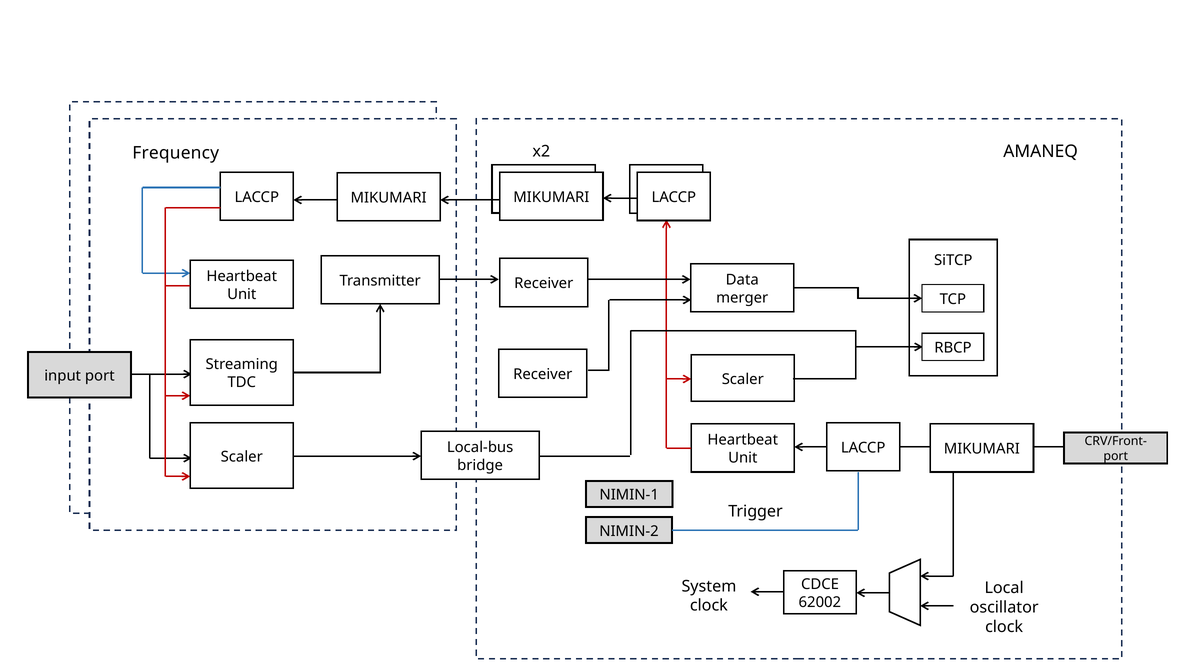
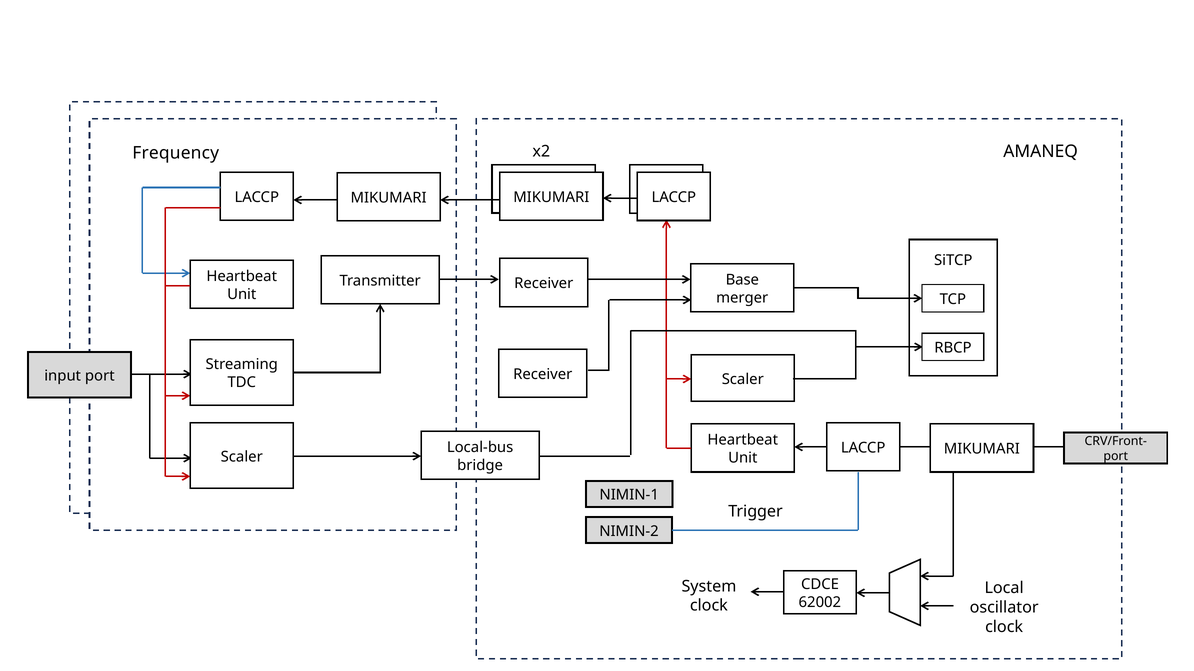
Data: Data -> Base
